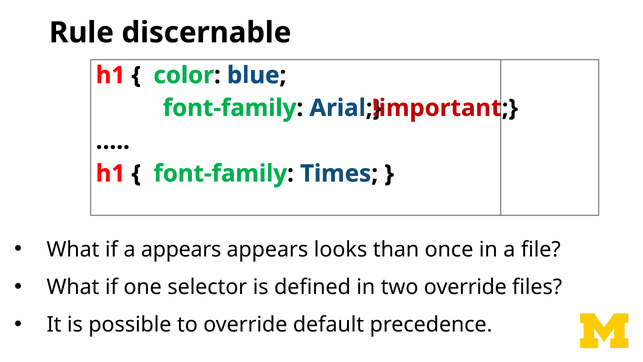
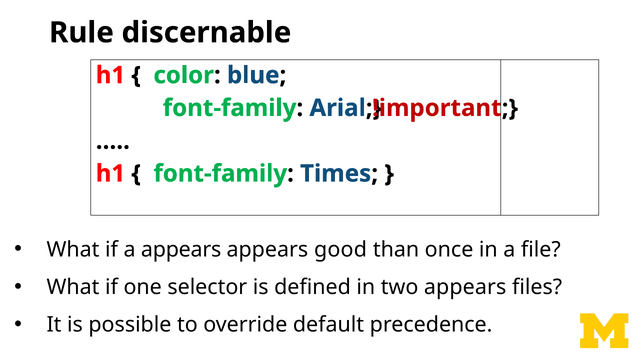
looks: looks -> good
two override: override -> appears
